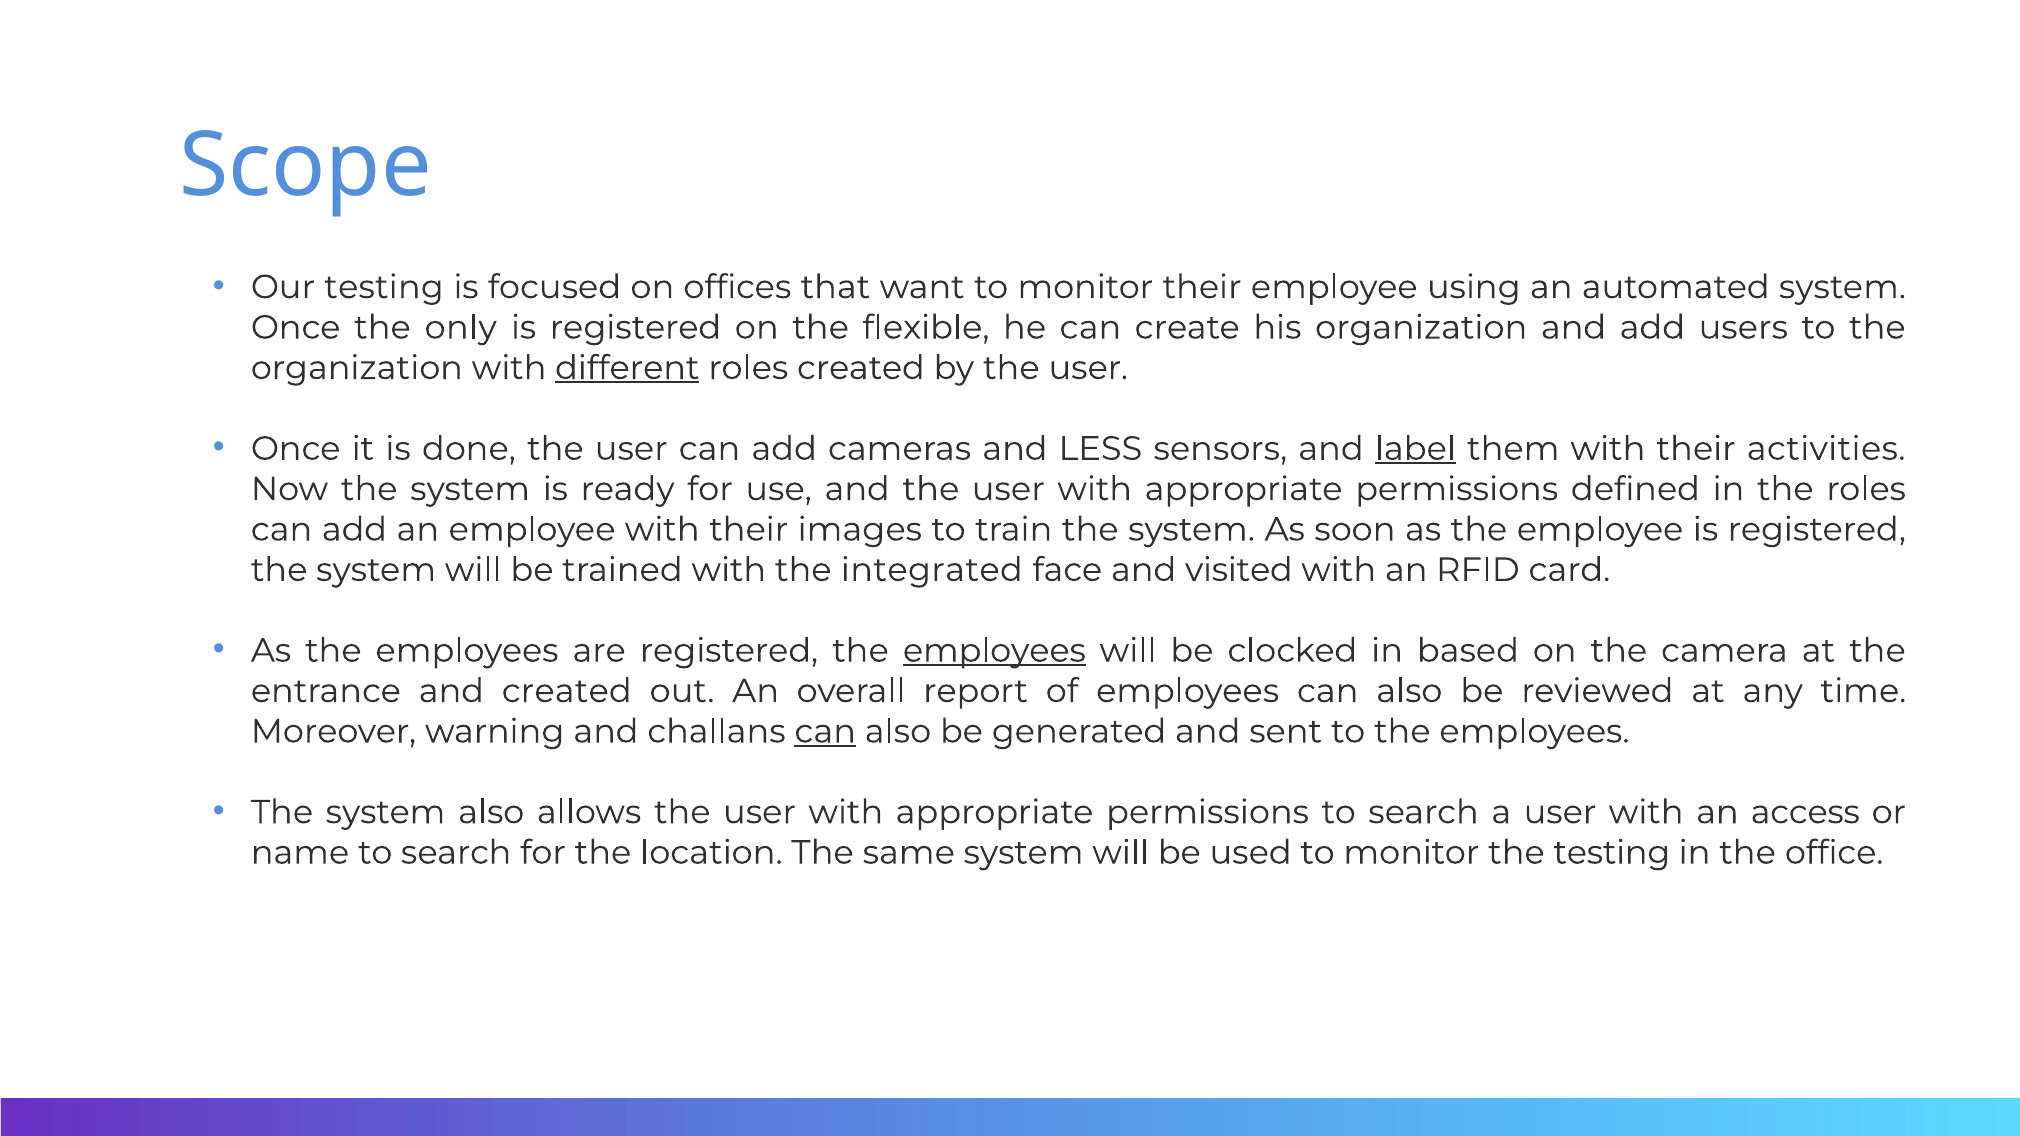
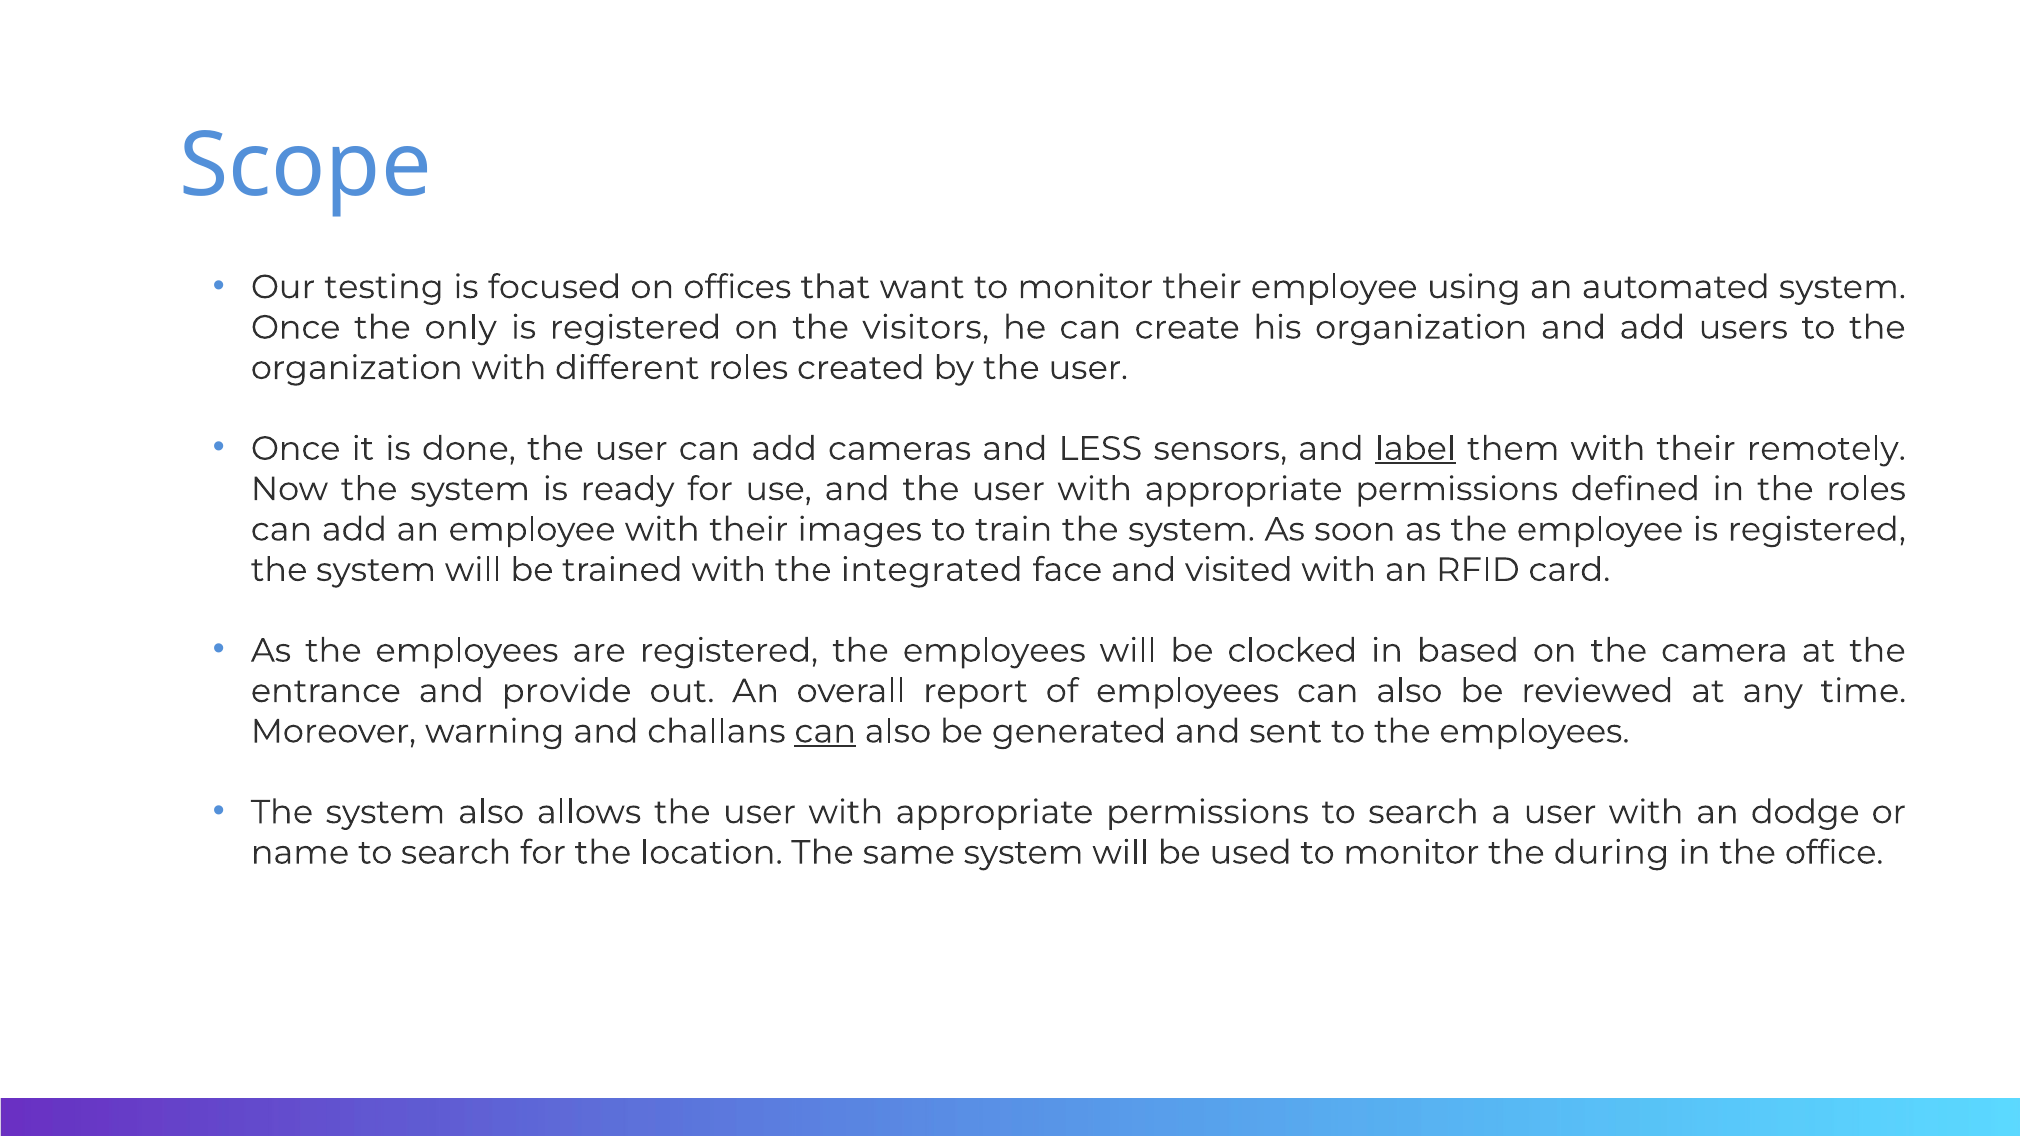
flexible: flexible -> visitors
different underline: present -> none
activities: activities -> remotely
employees at (994, 651) underline: present -> none
and created: created -> provide
access: access -> dodge
the testing: testing -> during
